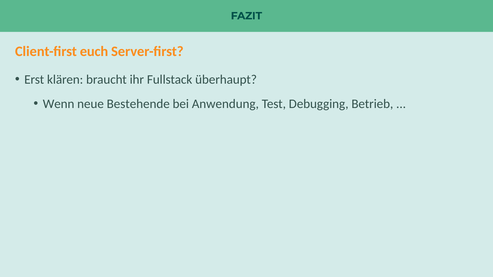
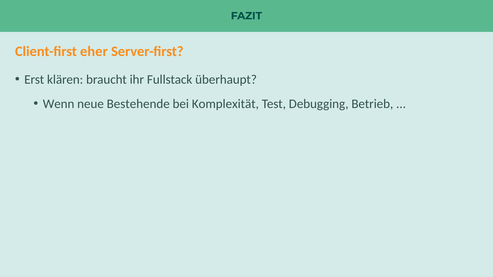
euch: euch -> eher
Anwendung: Anwendung -> Komplexität
